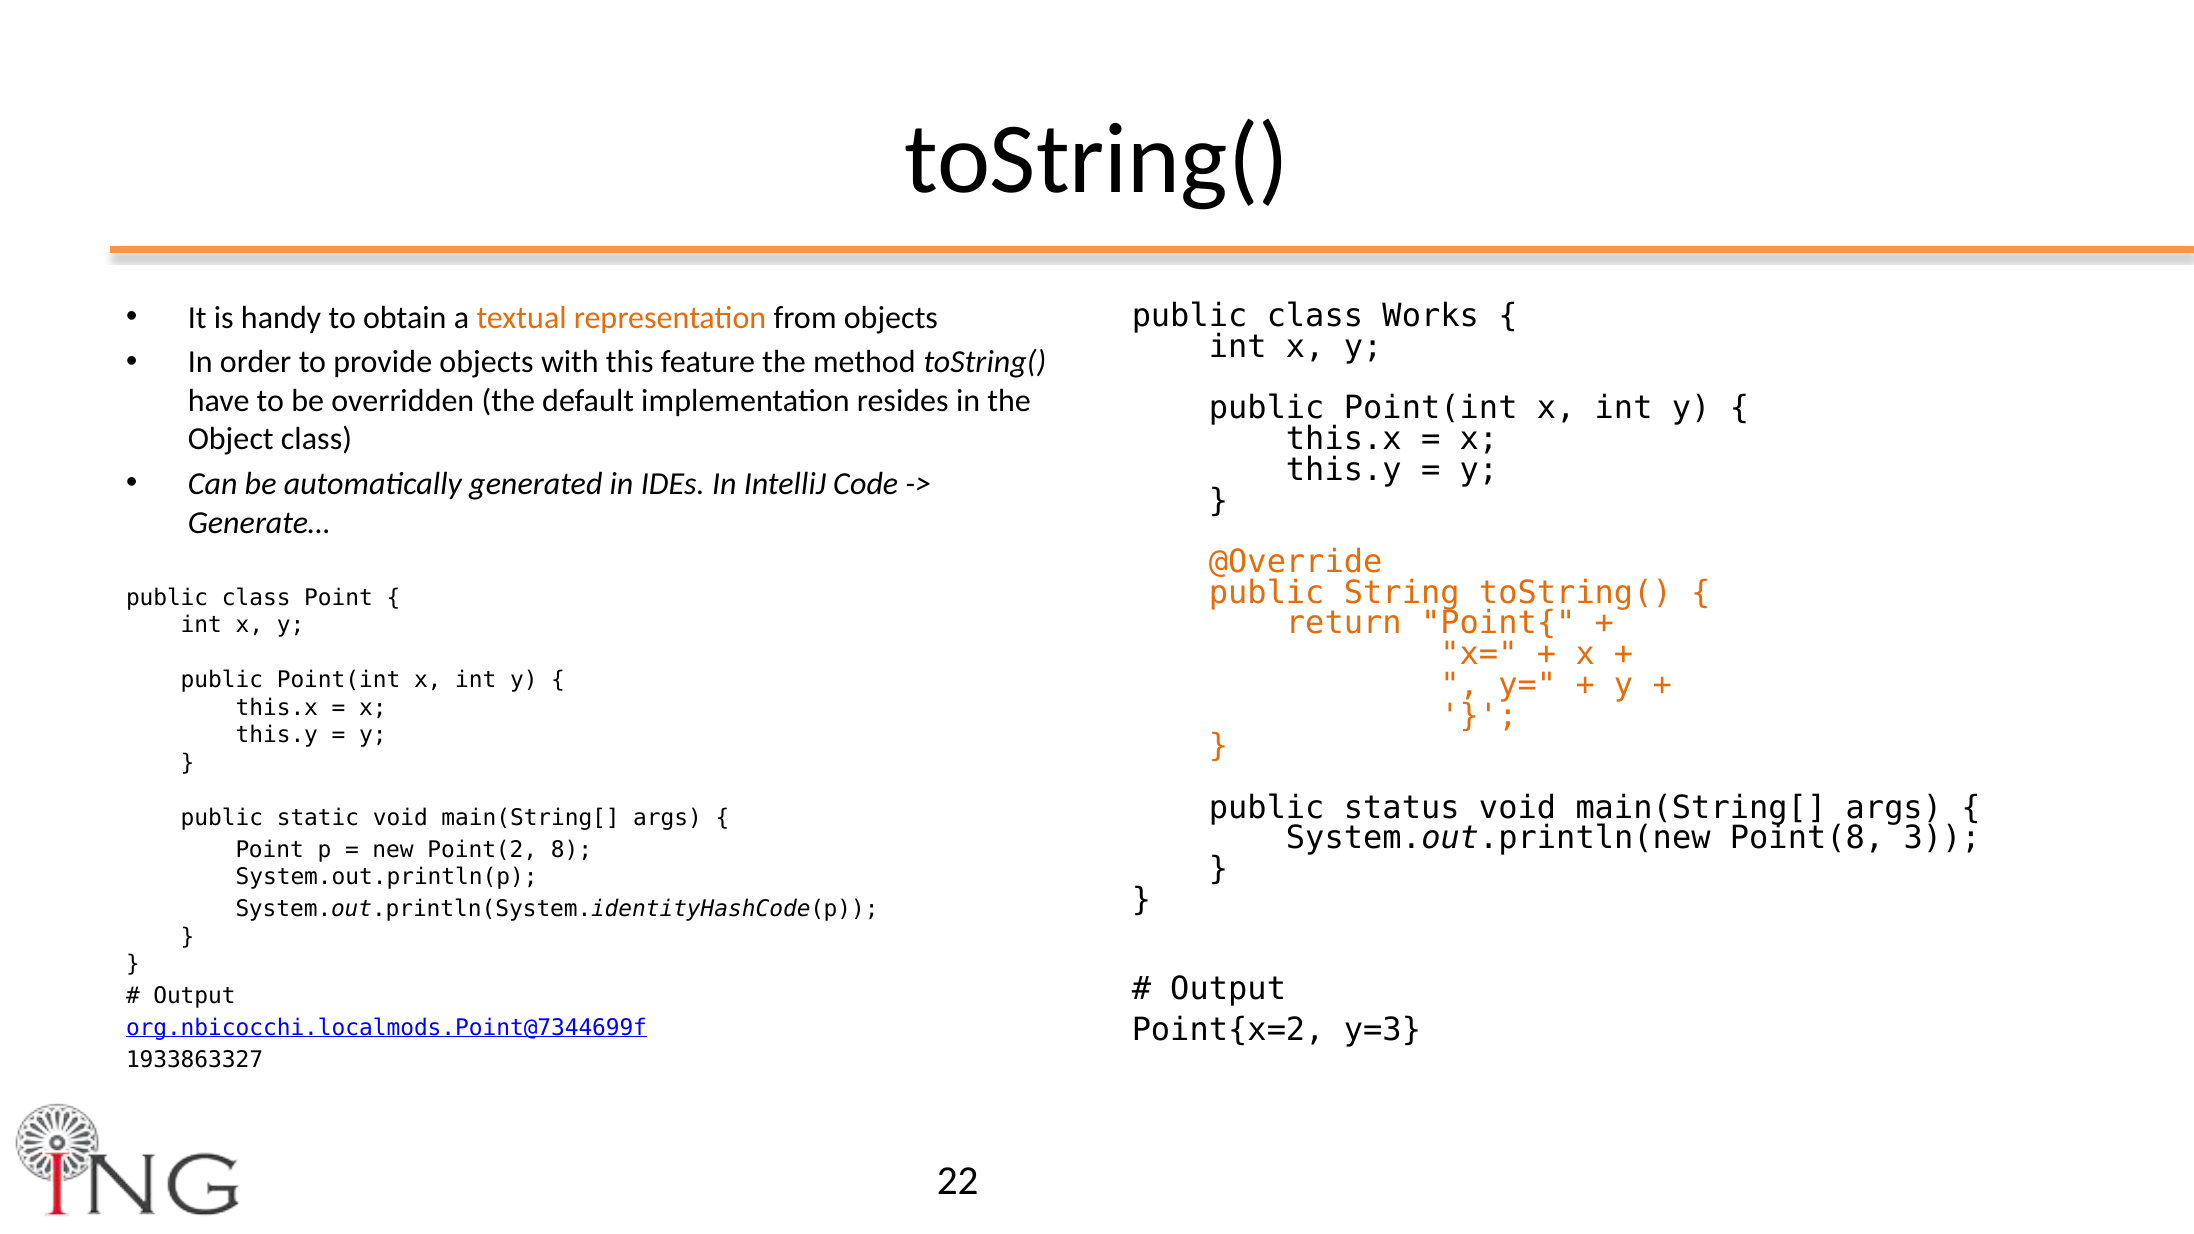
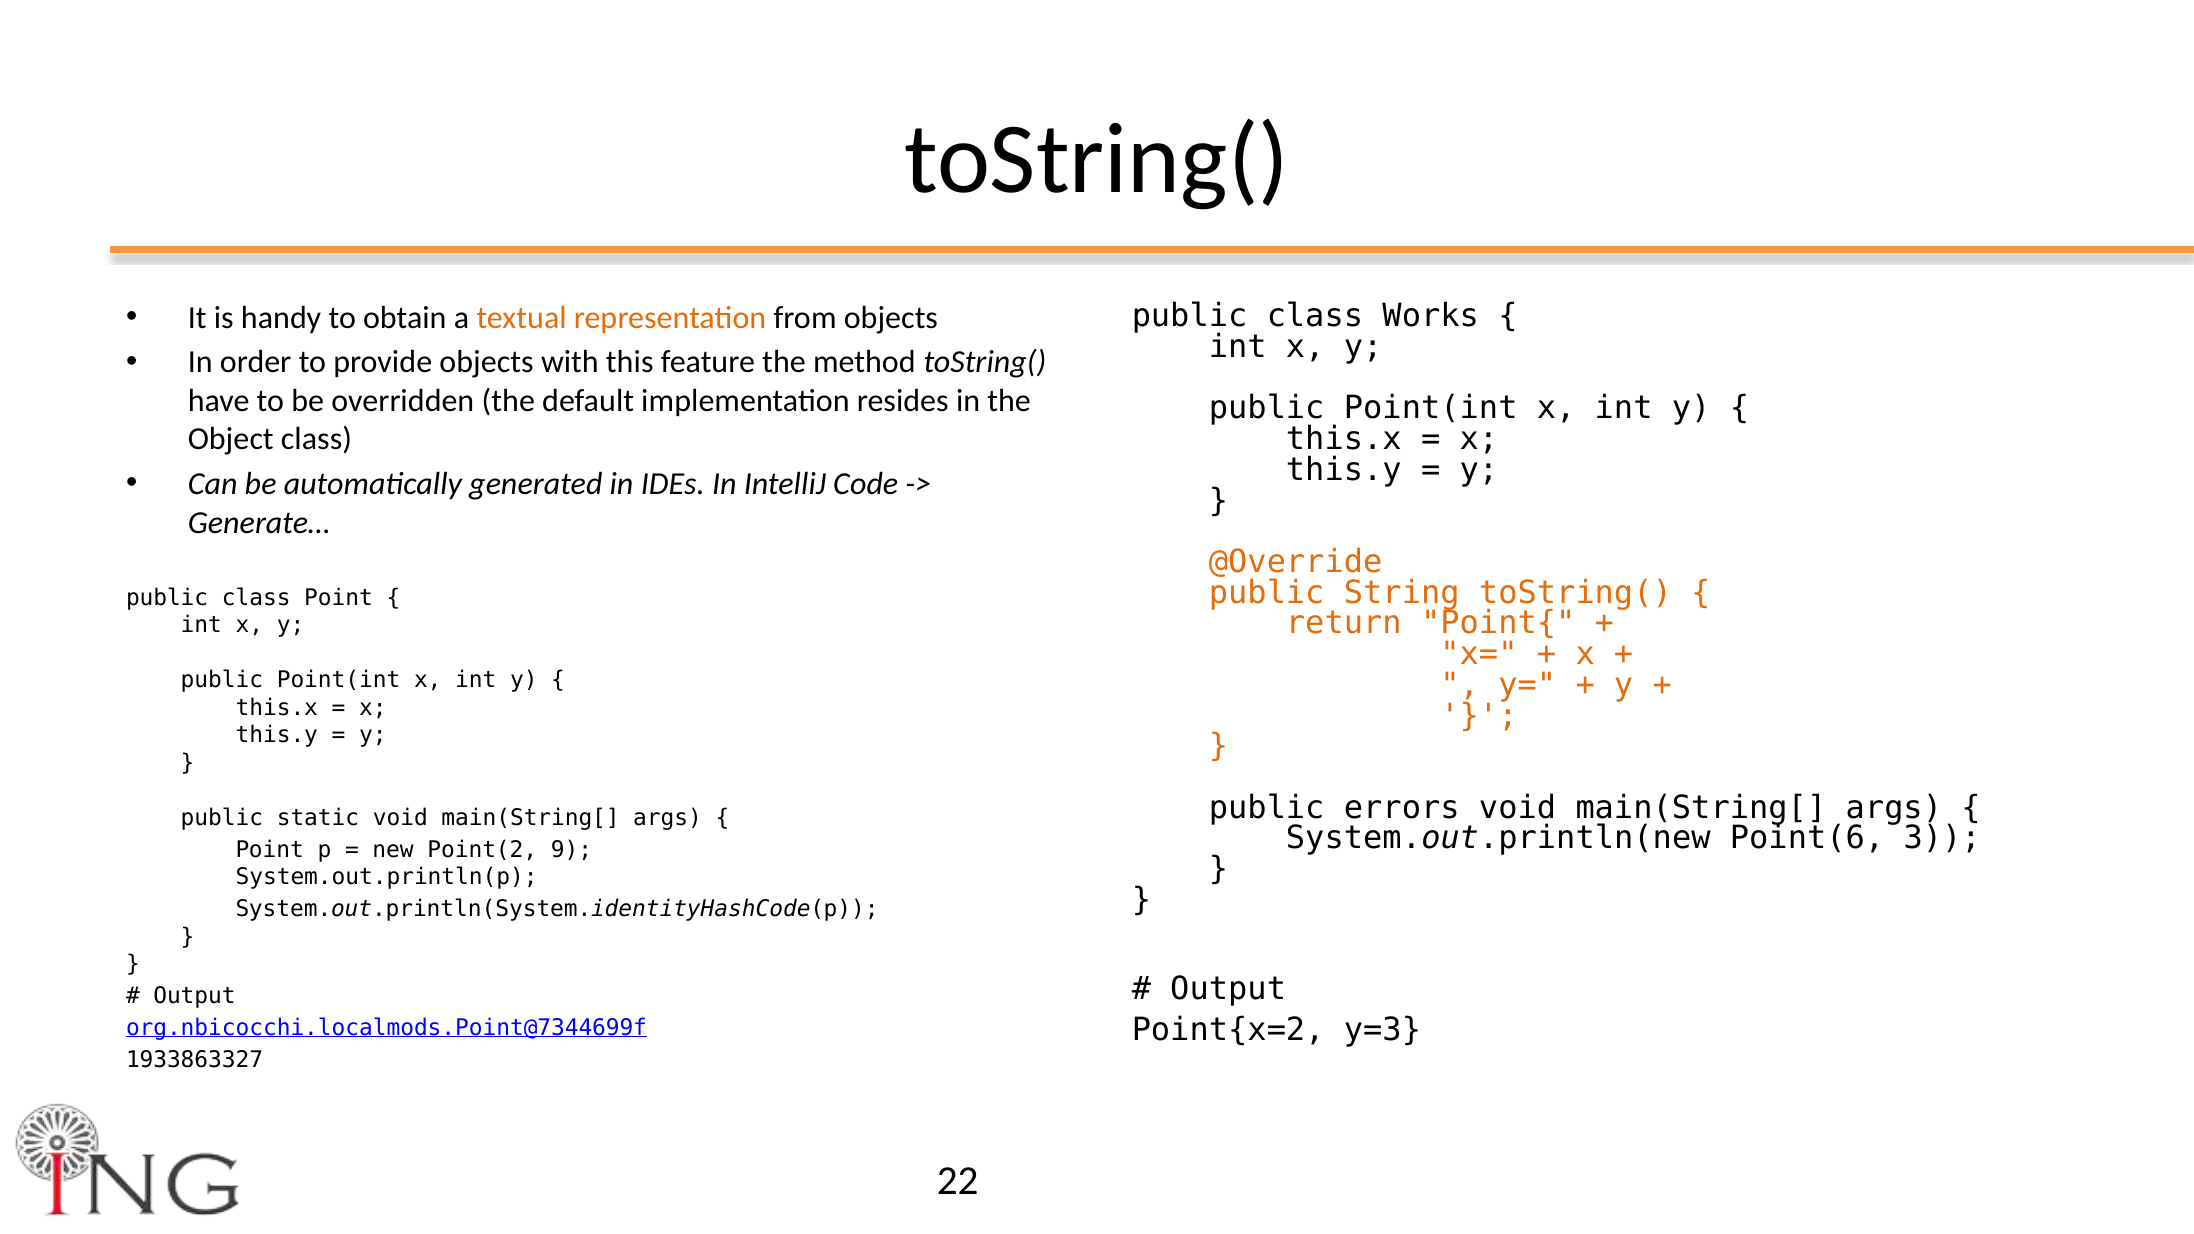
status: status -> errors
Point(8: Point(8 -> Point(6
8: 8 -> 9
